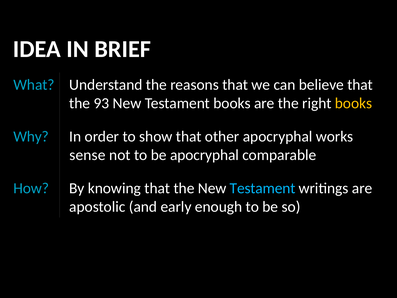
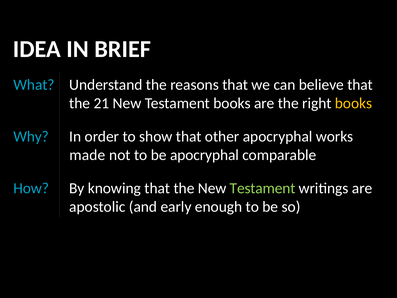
93: 93 -> 21
sense: sense -> made
Testament at (263, 188) colour: light blue -> light green
